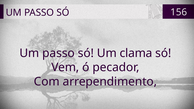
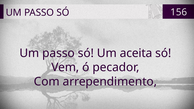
clama: clama -> aceita
